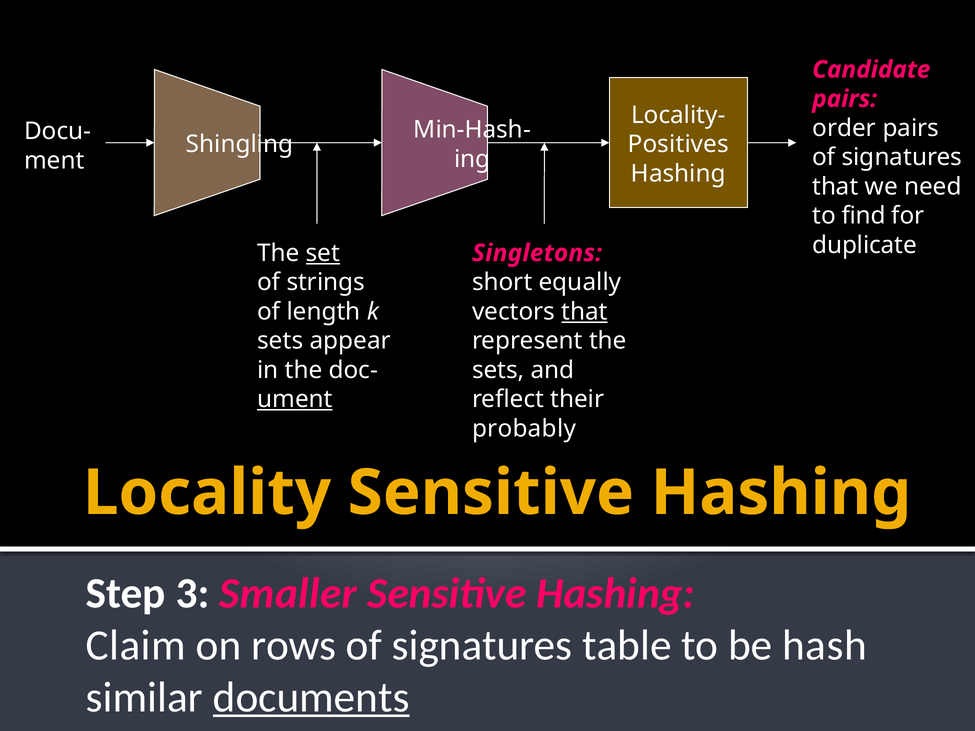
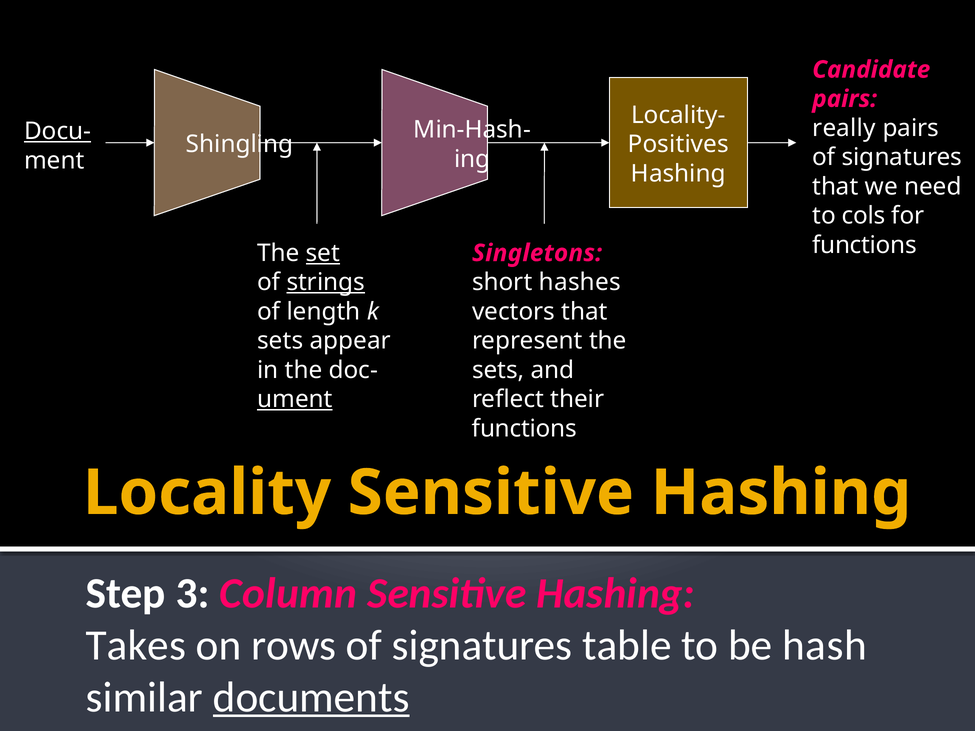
order: order -> really
Docu- underline: none -> present
find: find -> cols
duplicate at (864, 245): duplicate -> functions
strings underline: none -> present
equally: equally -> hashes
that at (584, 312) underline: present -> none
probably at (524, 429): probably -> functions
Smaller: Smaller -> Column
Claim: Claim -> Takes
